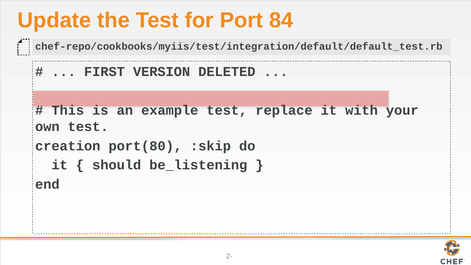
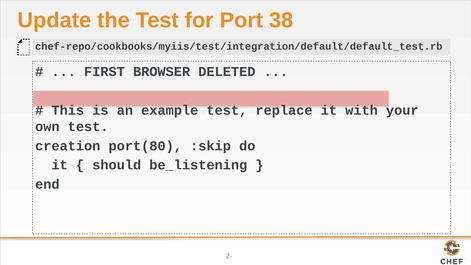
84: 84 -> 38
VERSION: VERSION -> BROWSER
